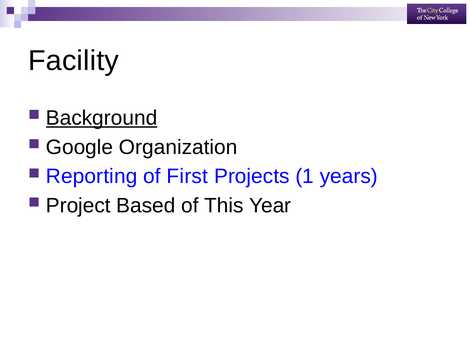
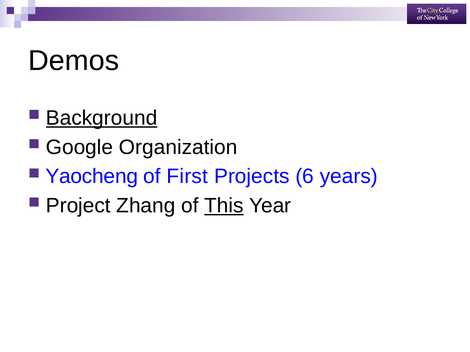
Facility: Facility -> Demos
Reporting: Reporting -> Yaocheng
1: 1 -> 6
Based: Based -> Zhang
This underline: none -> present
